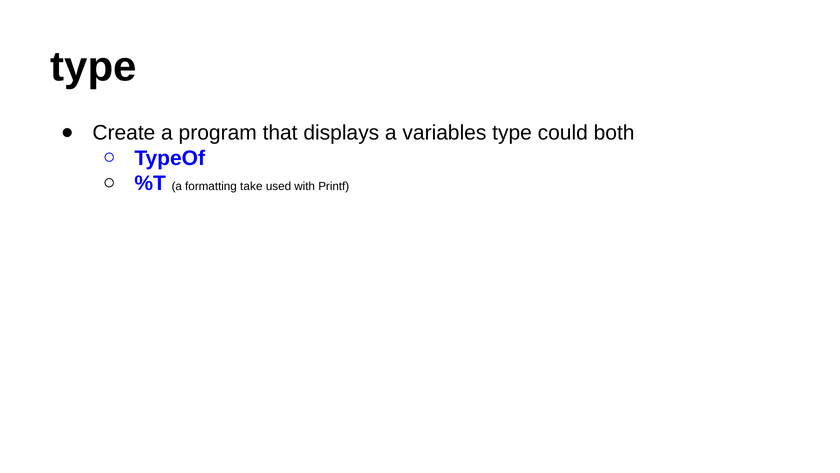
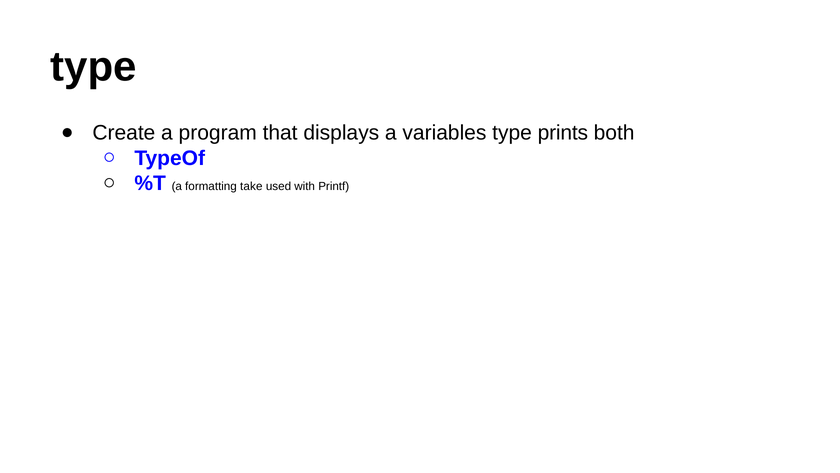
could: could -> prints
